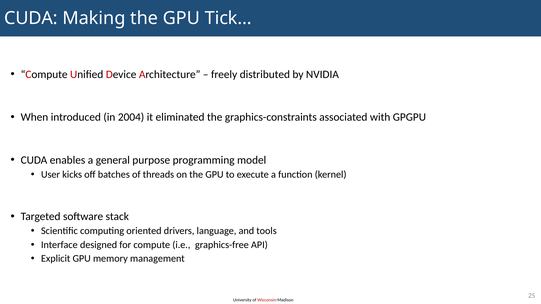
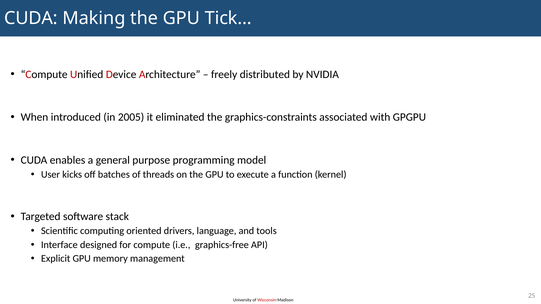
2004: 2004 -> 2005
